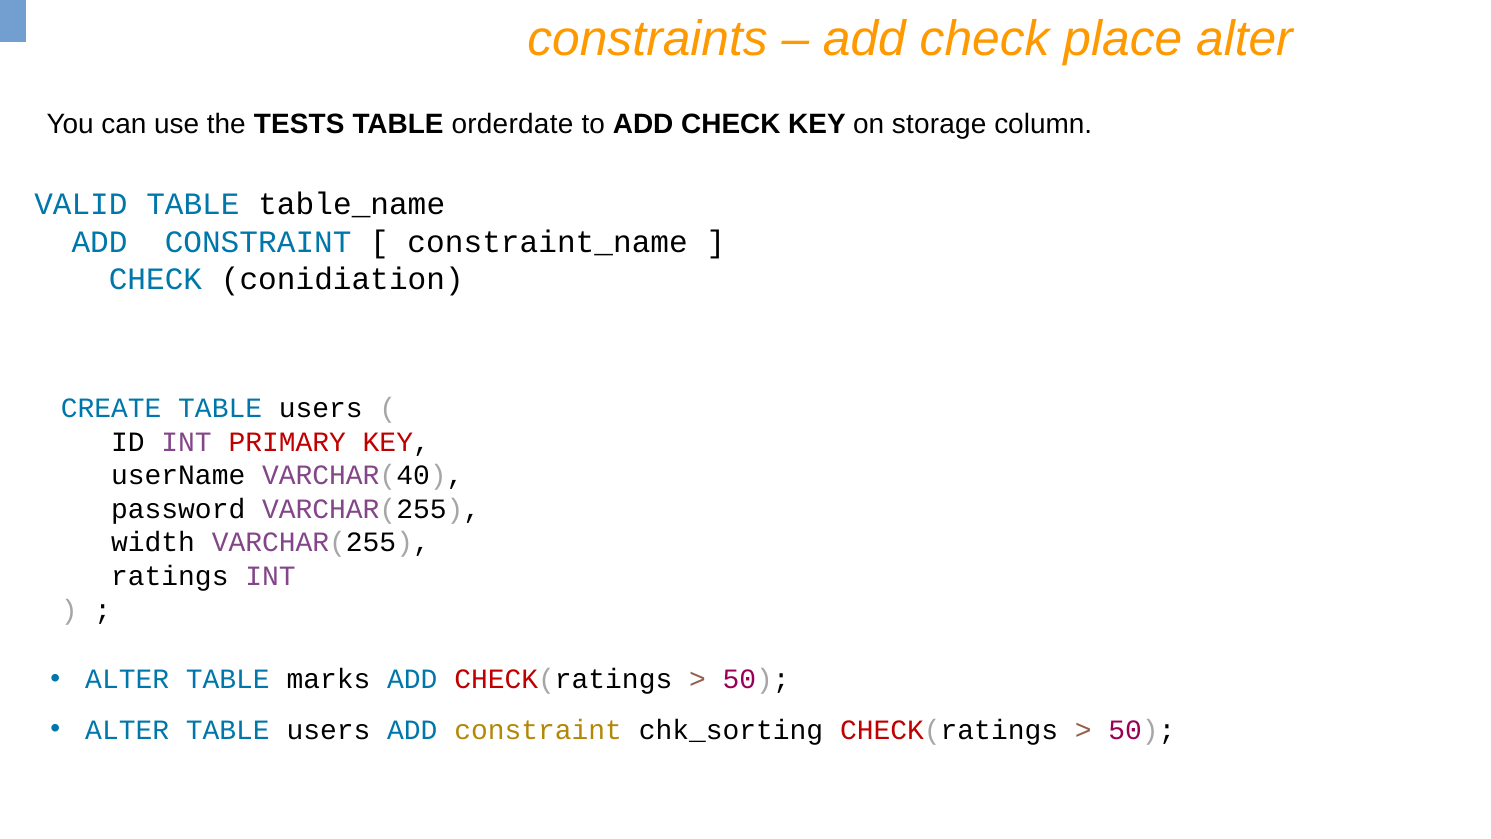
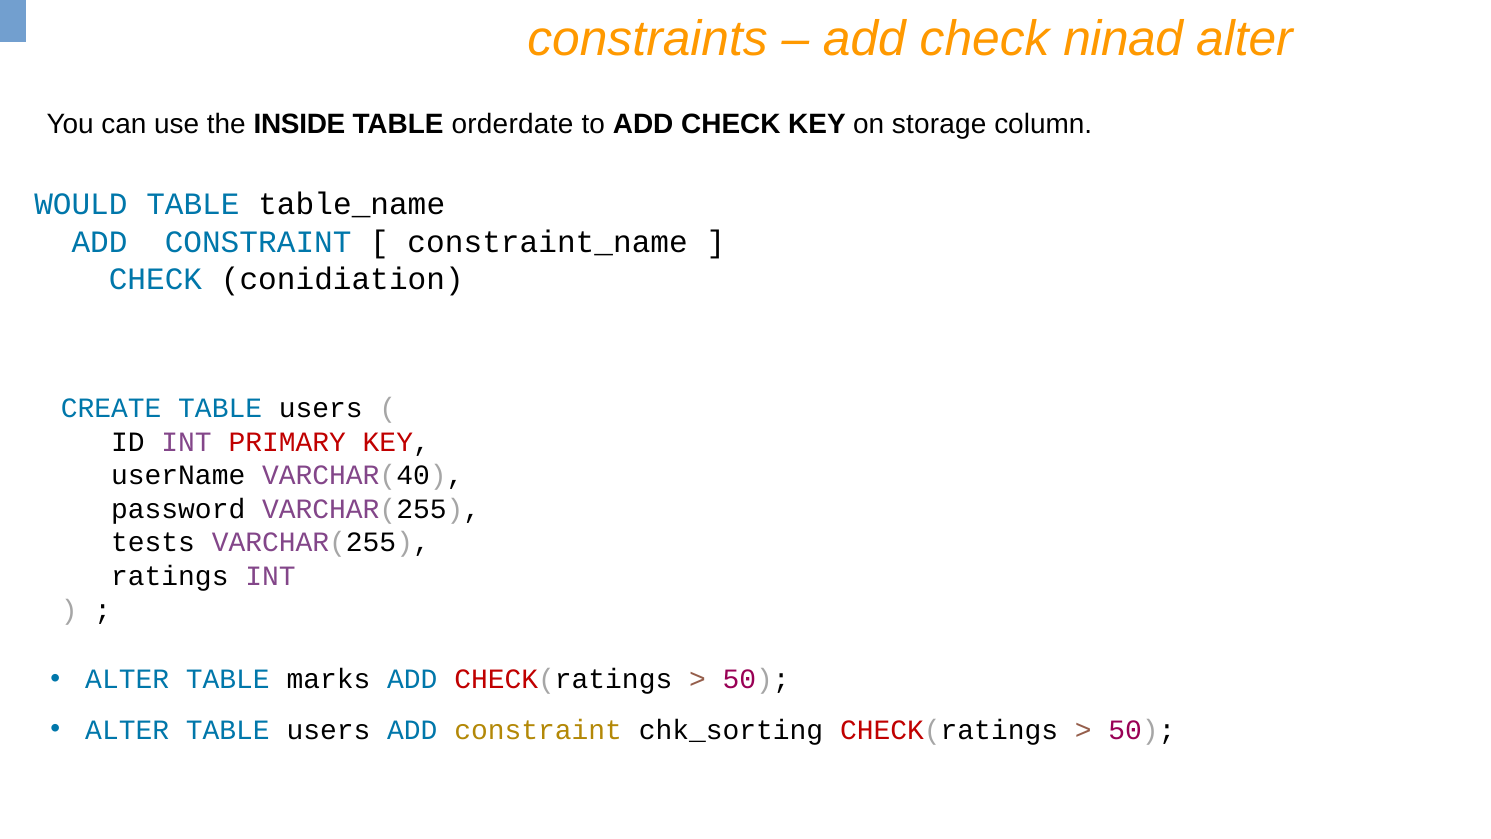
place: place -> ninad
TESTS: TESTS -> INSIDE
VALID: VALID -> WOULD
width: width -> tests
